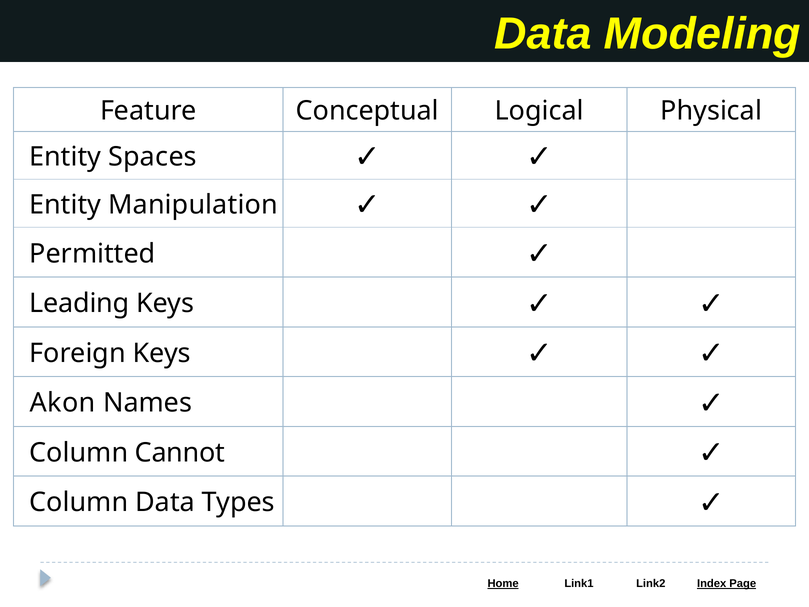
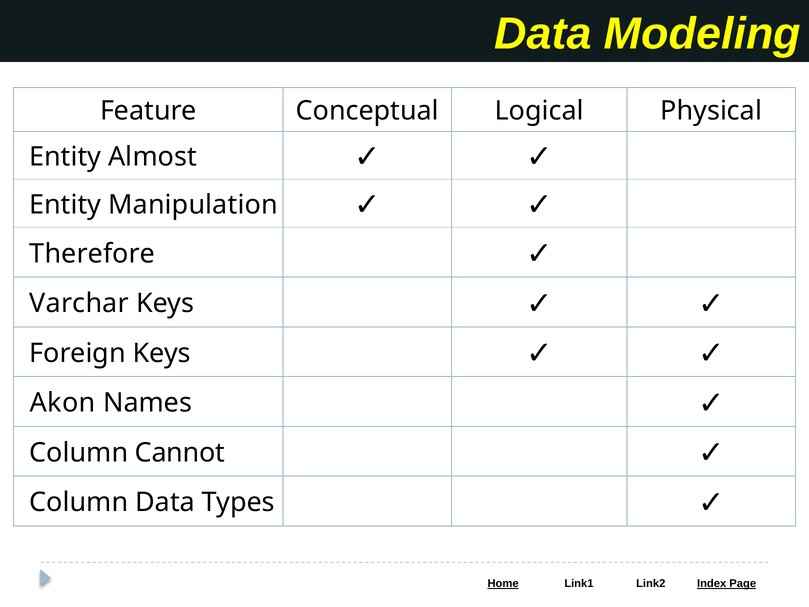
Spaces: Spaces -> Almost
Permitted: Permitted -> Therefore
Leading: Leading -> Varchar
